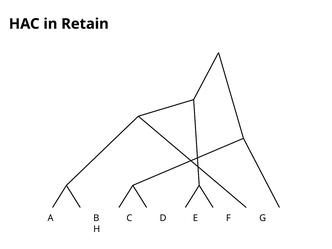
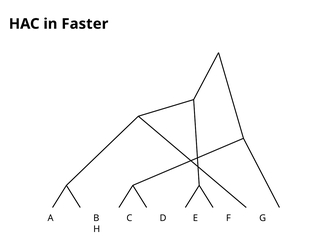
Retain: Retain -> Faster
